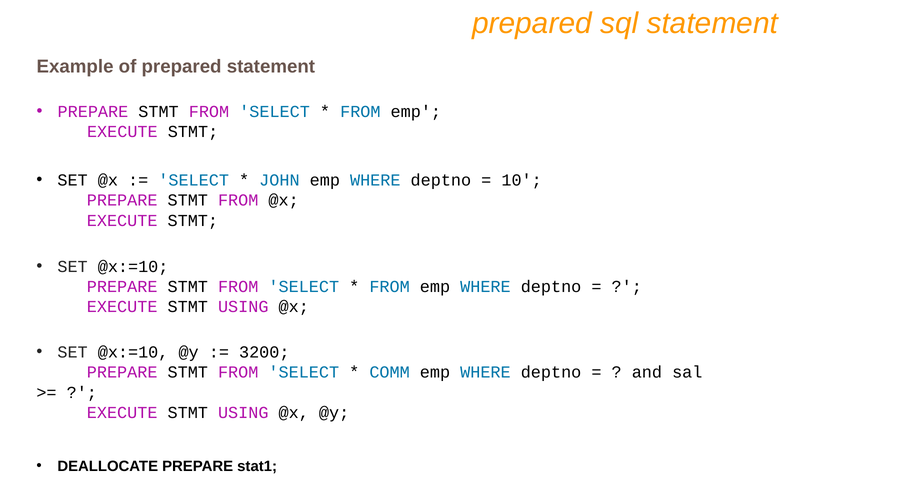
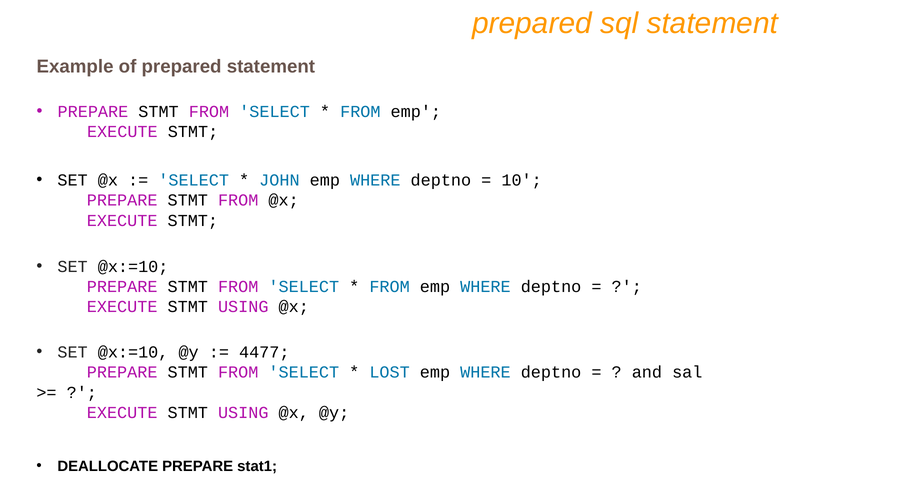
3200: 3200 -> 4477
COMM: COMM -> LOST
